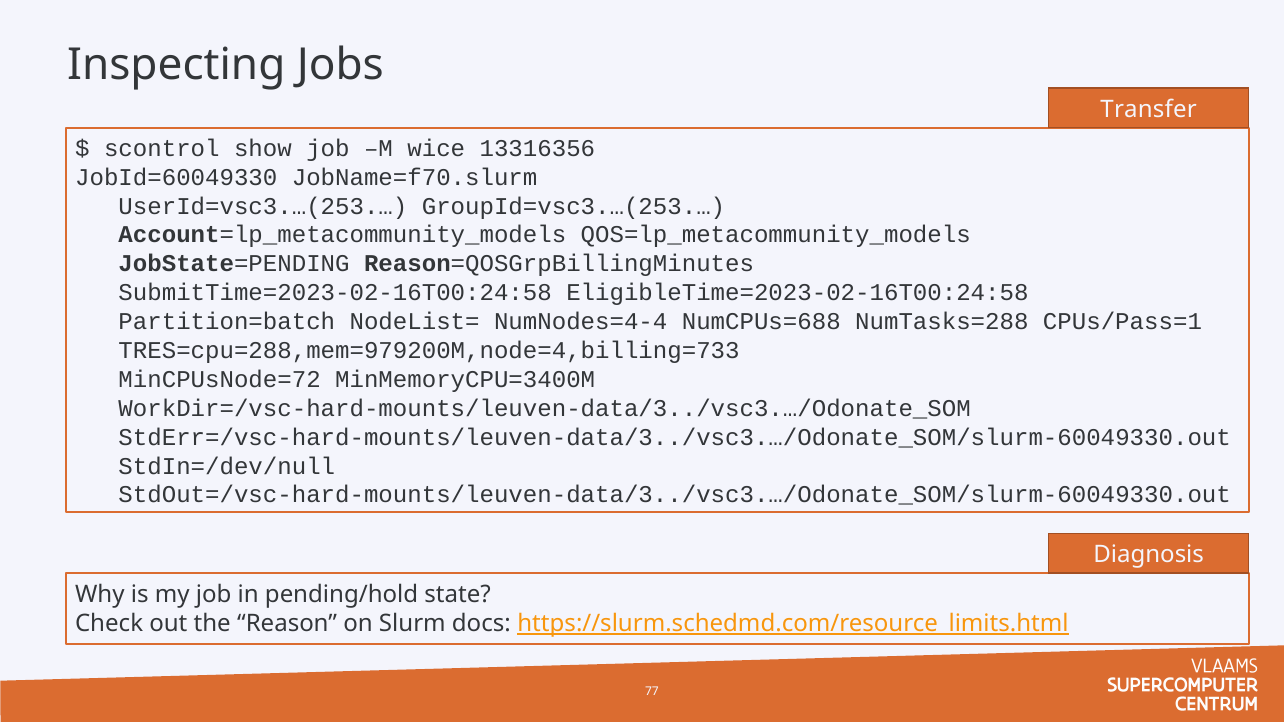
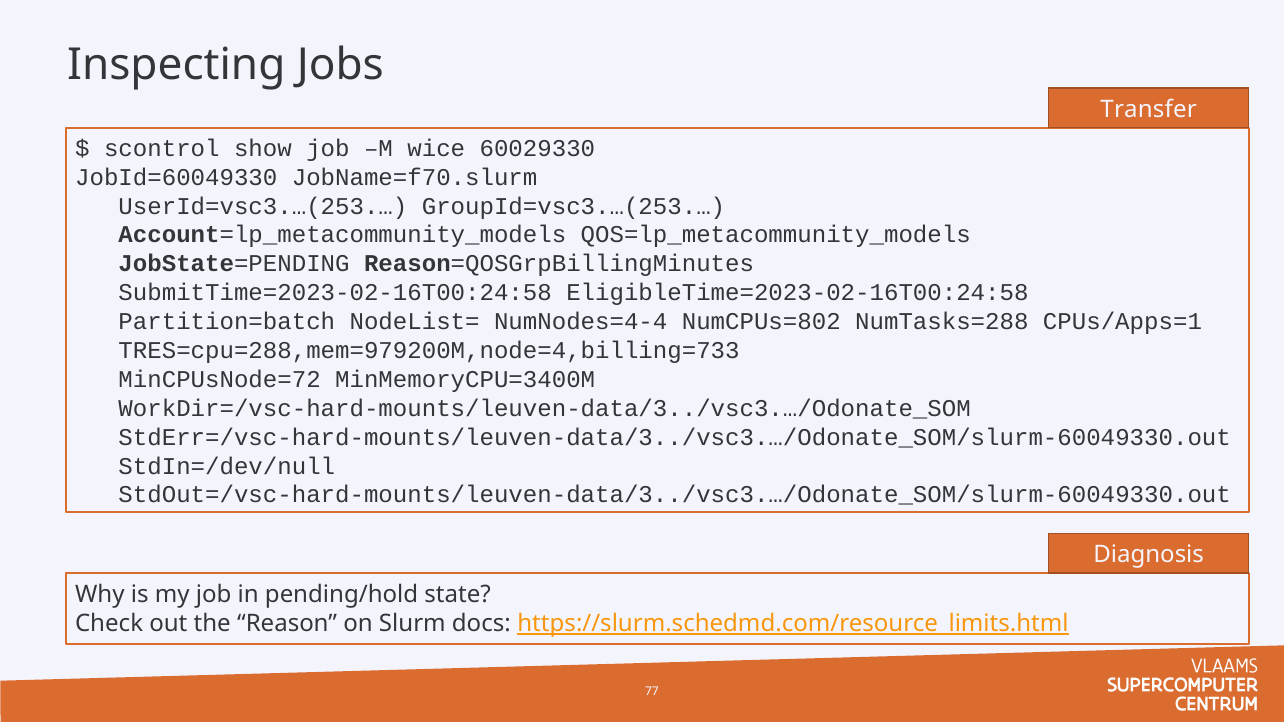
13316356: 13316356 -> 60029330
NumCPUs=688: NumCPUs=688 -> NumCPUs=802
CPUs/Pass=1: CPUs/Pass=1 -> CPUs/Apps=1
